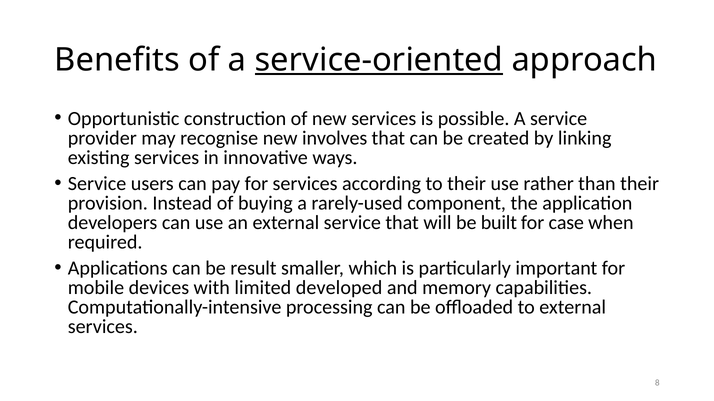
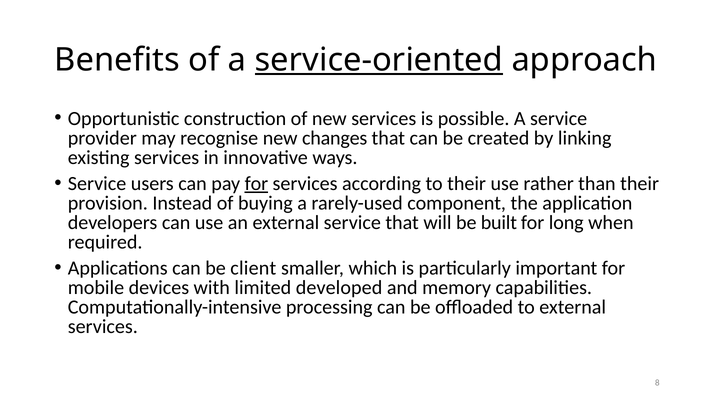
involves: involves -> changes
for at (256, 184) underline: none -> present
case: case -> long
result: result -> client
